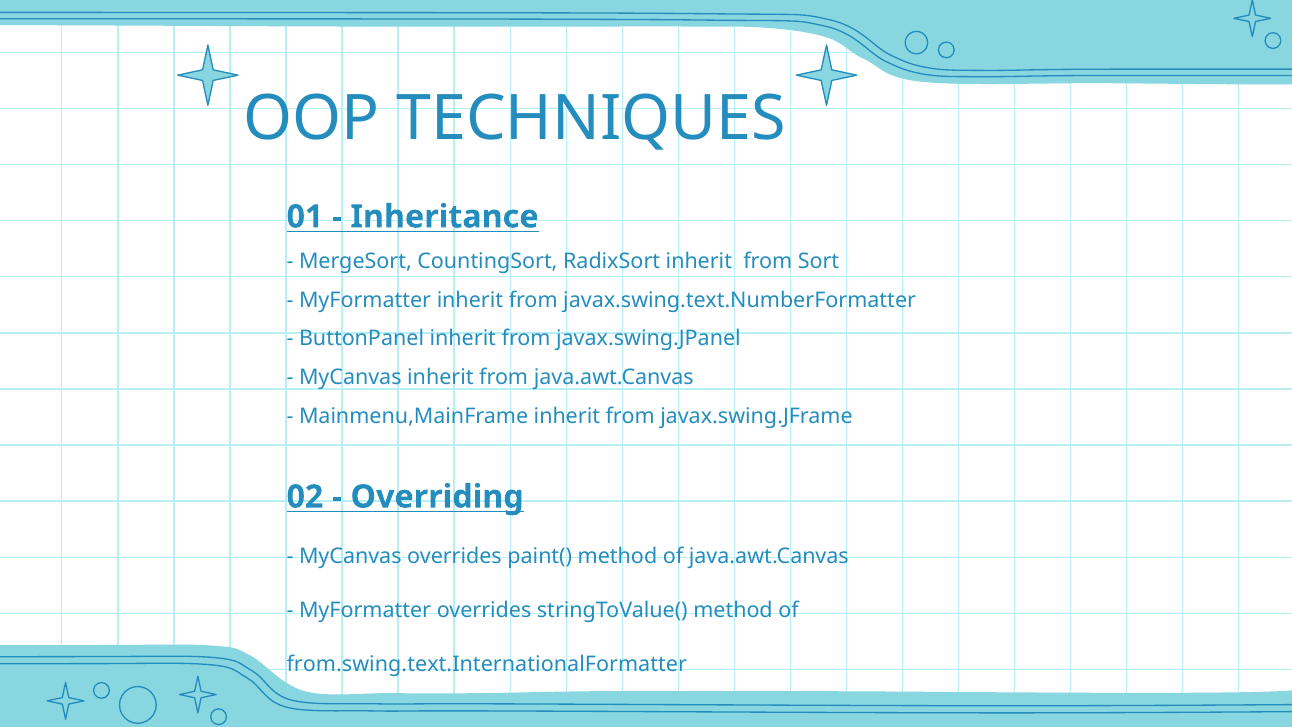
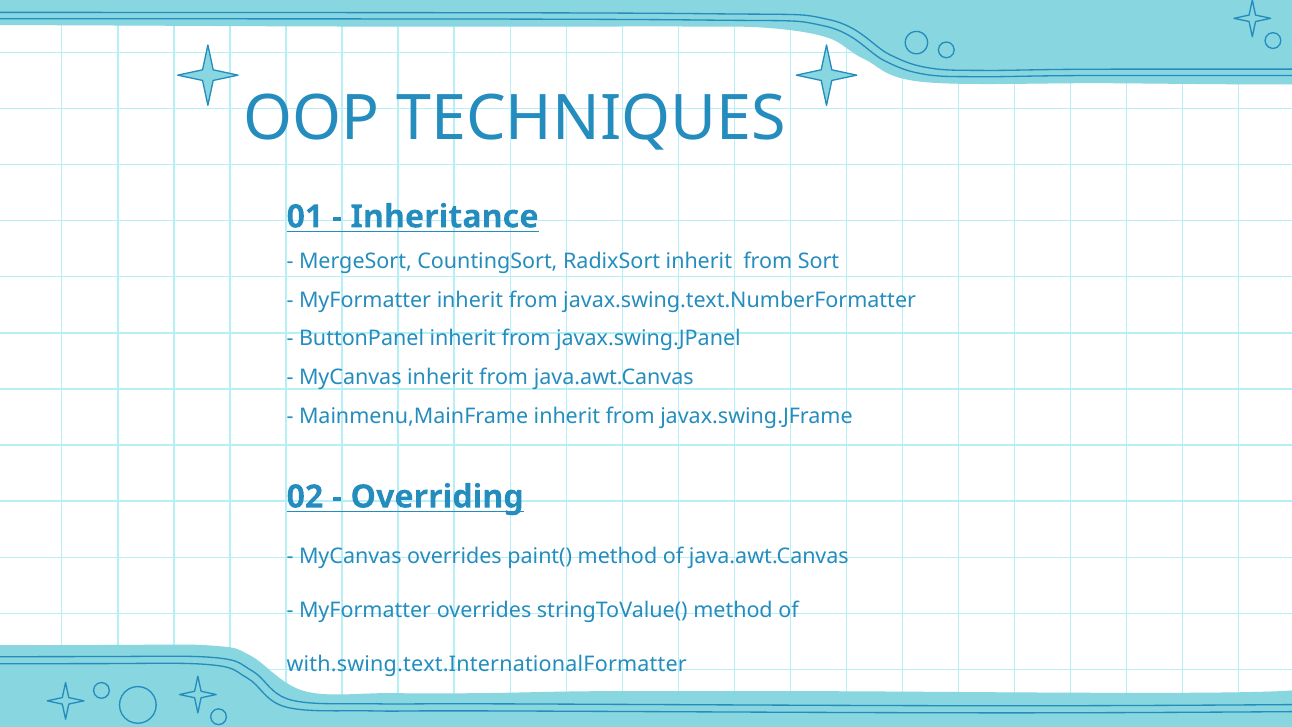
from.swing.text.InternationalFormatter: from.swing.text.InternationalFormatter -> with.swing.text.InternationalFormatter
